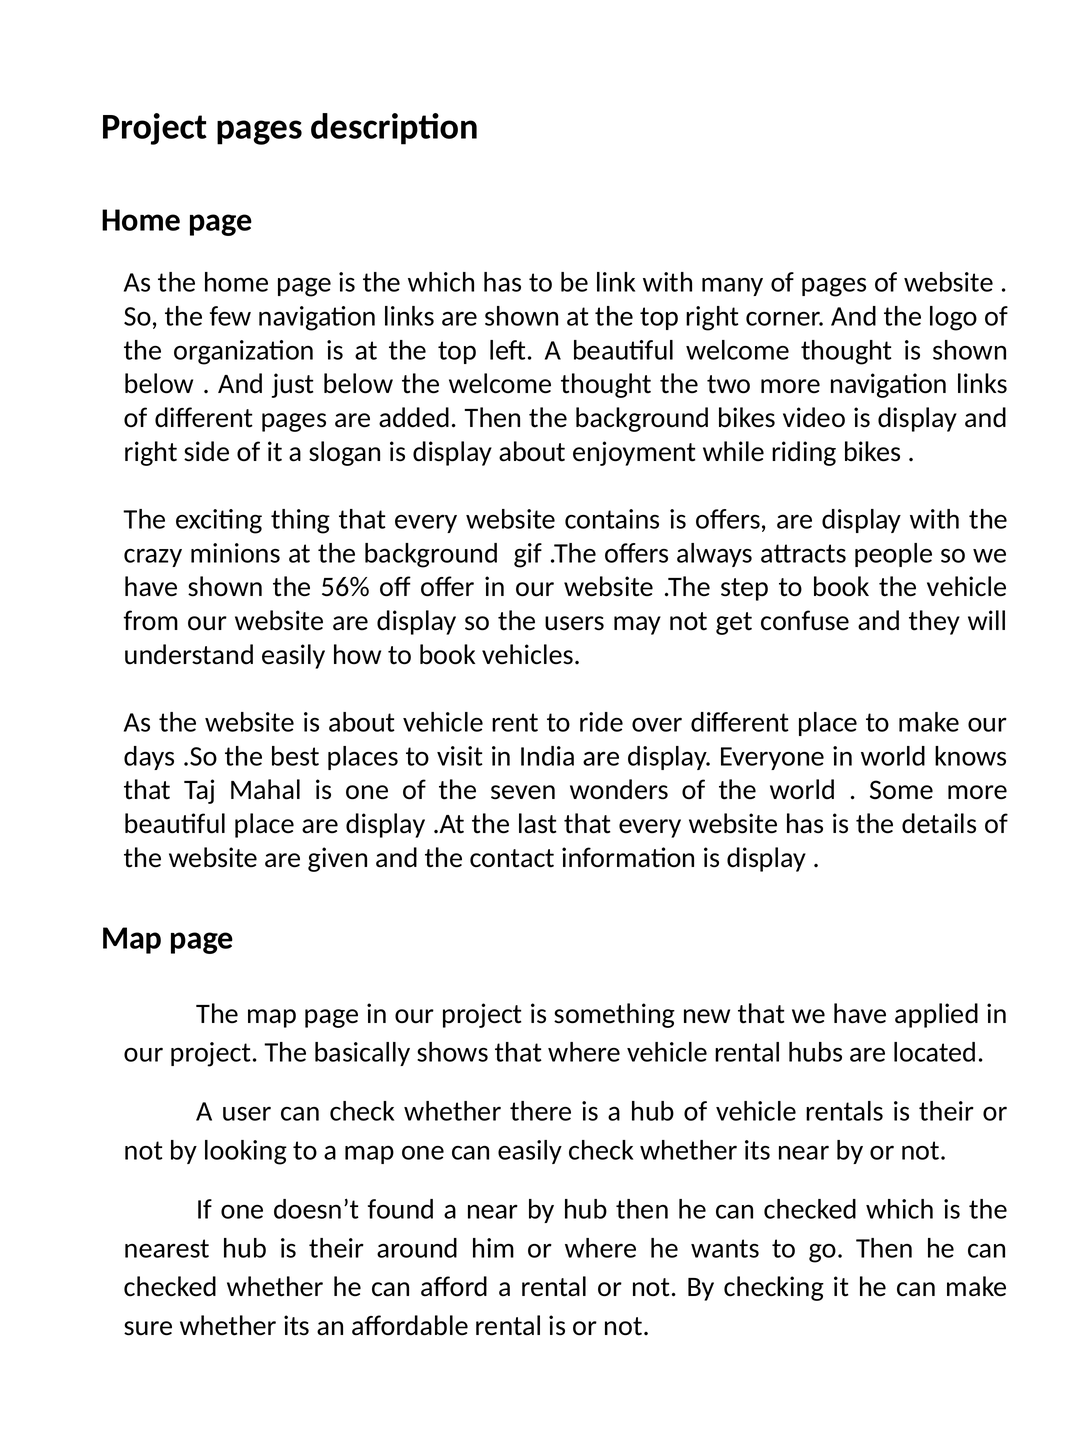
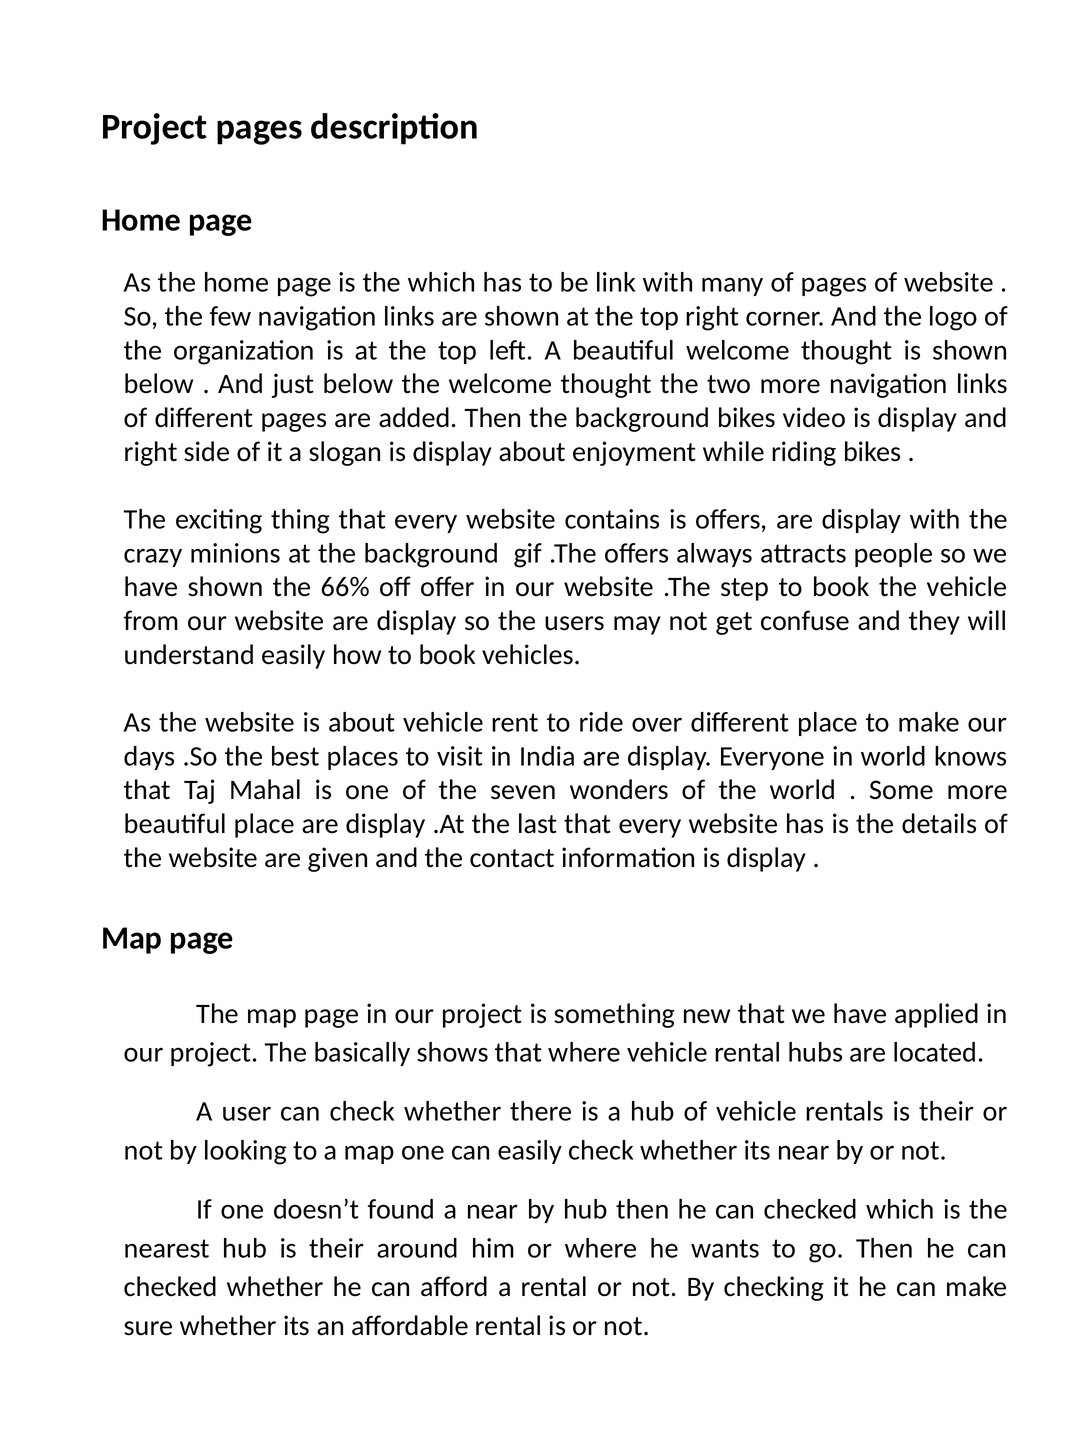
56%: 56% -> 66%
